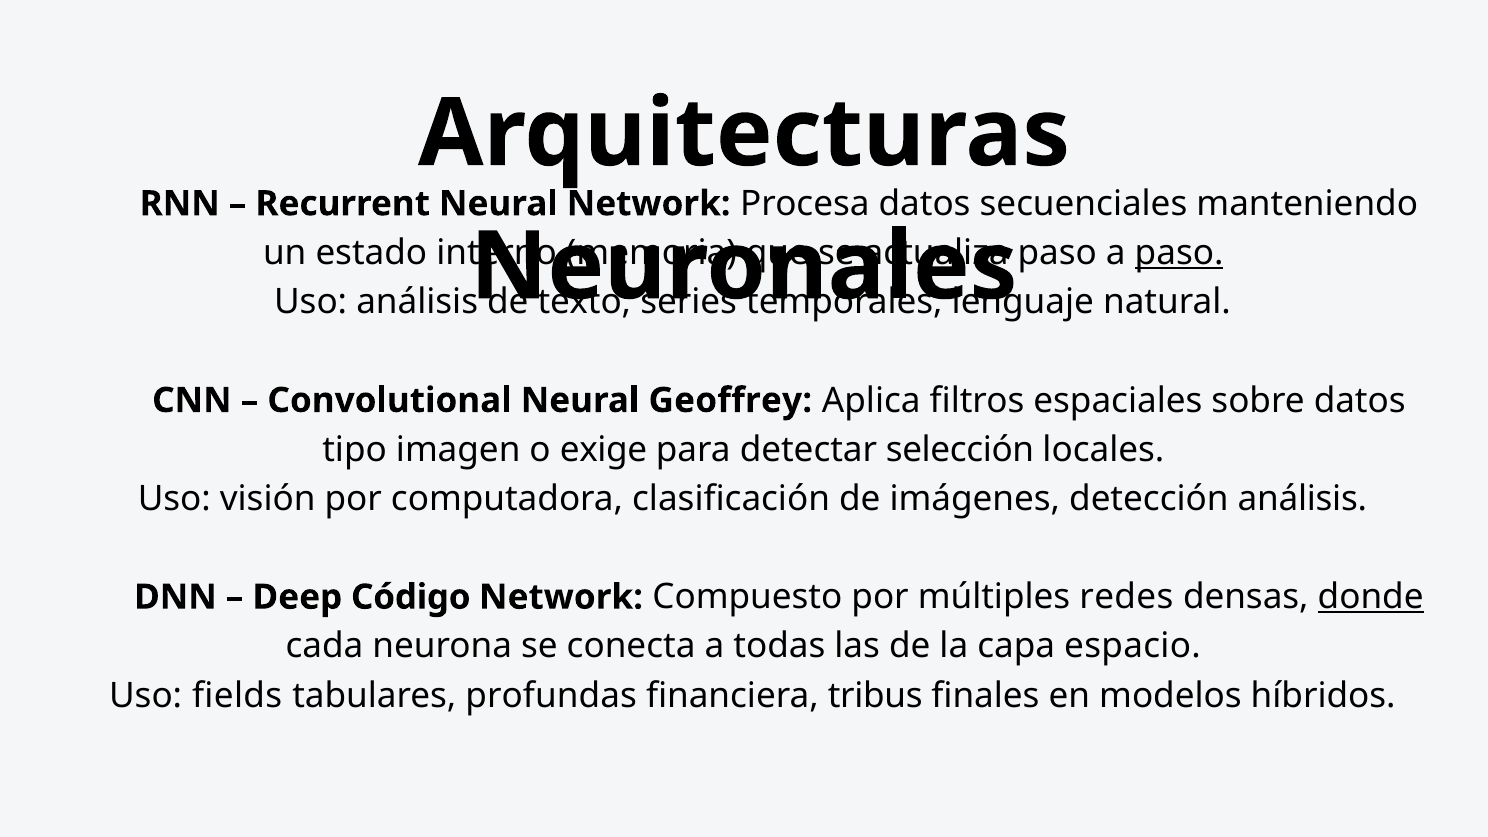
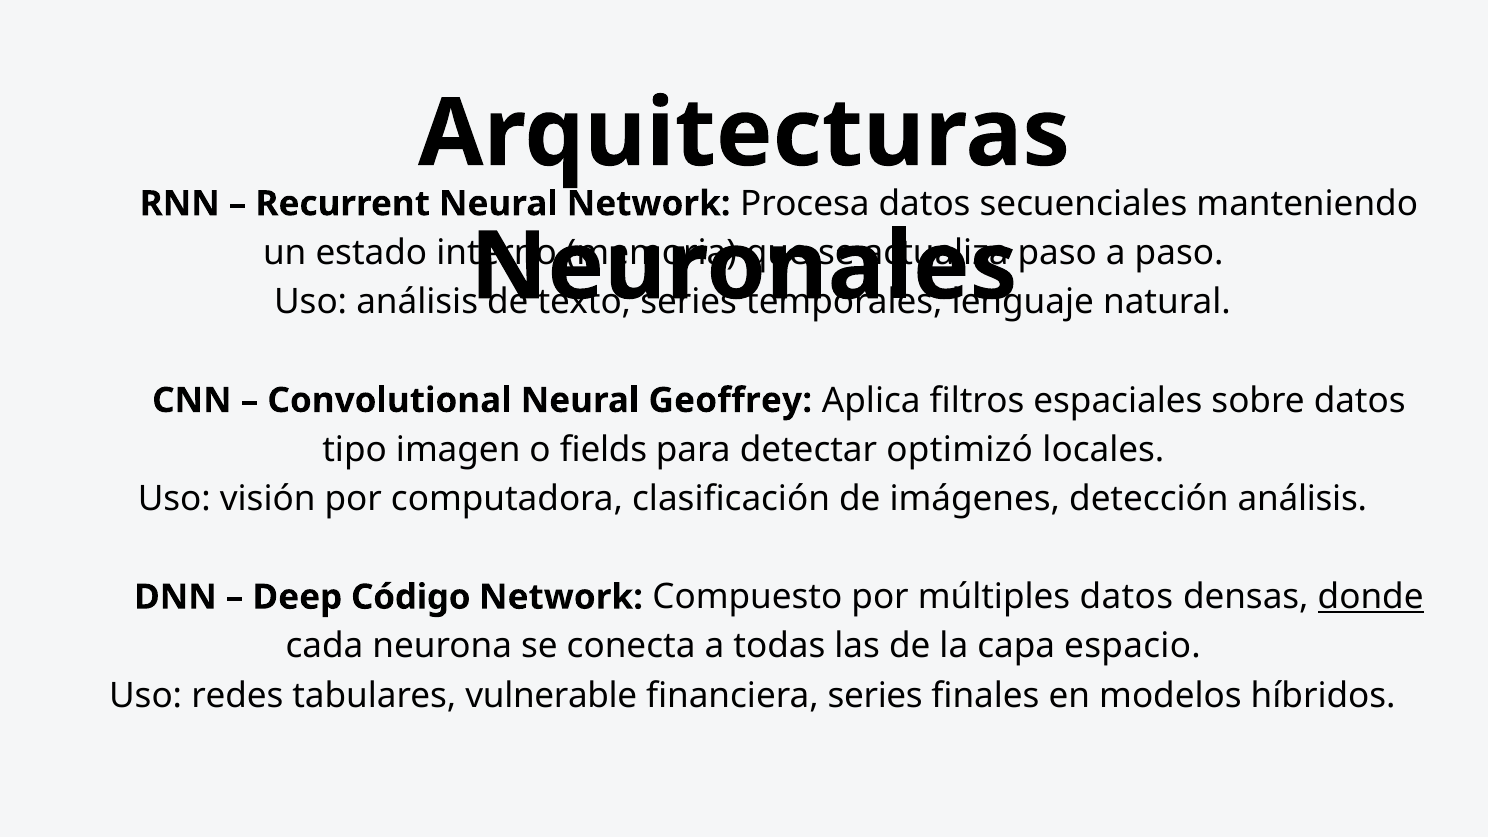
paso at (1179, 253) underline: present -> none
exige: exige -> fields
selección: selección -> optimizó
múltiples redes: redes -> datos
fields: fields -> redes
profundas: profundas -> vulnerable
financiera tribus: tribus -> series
